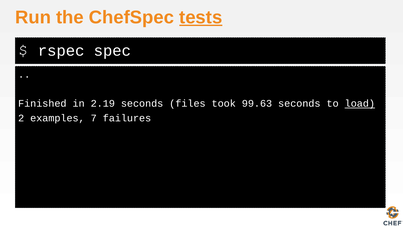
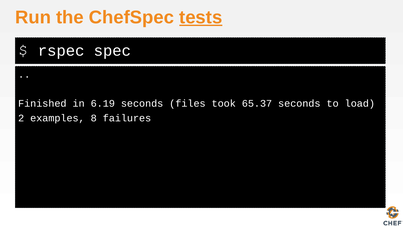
2.19: 2.19 -> 6.19
99.63: 99.63 -> 65.37
load underline: present -> none
7: 7 -> 8
